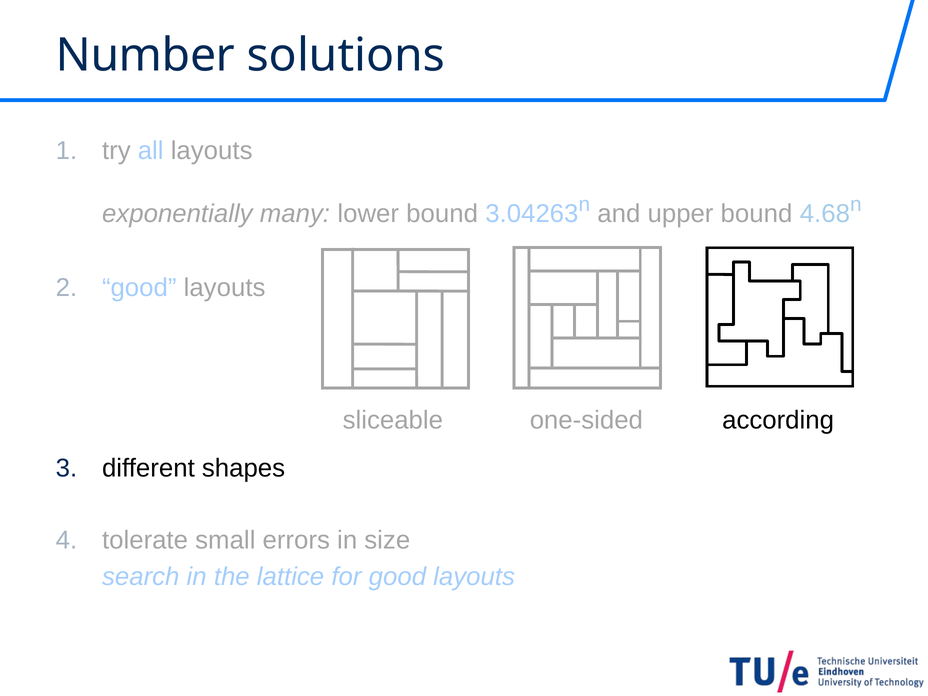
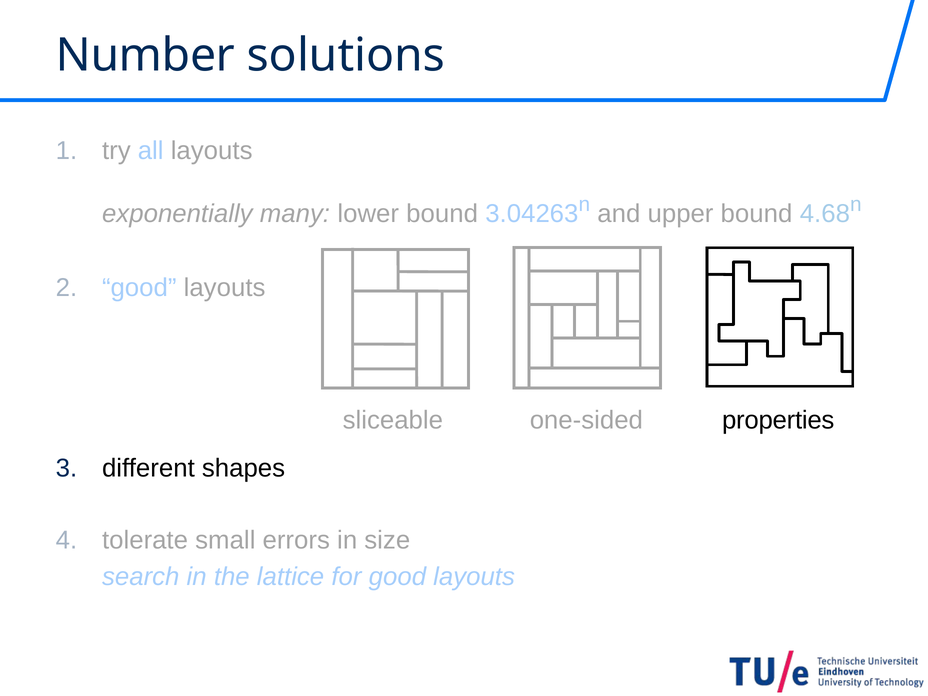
according: according -> properties
